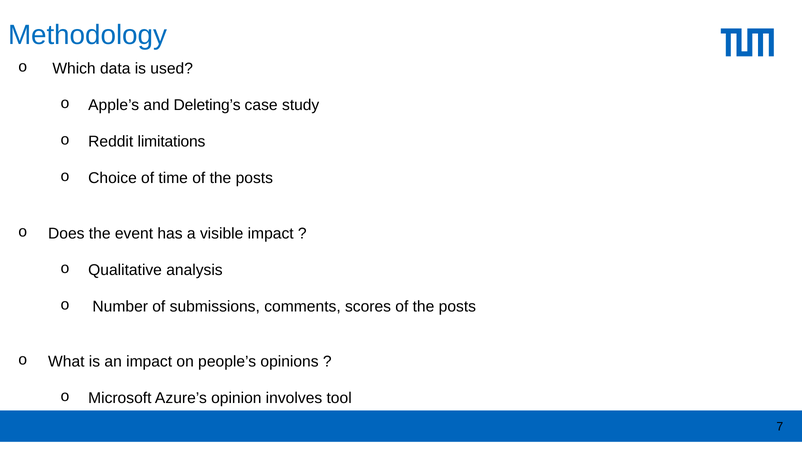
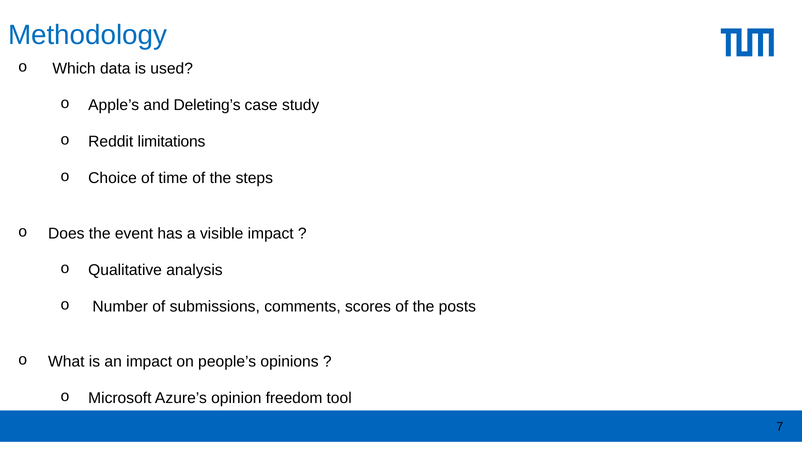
time of the posts: posts -> steps
involves: involves -> freedom
